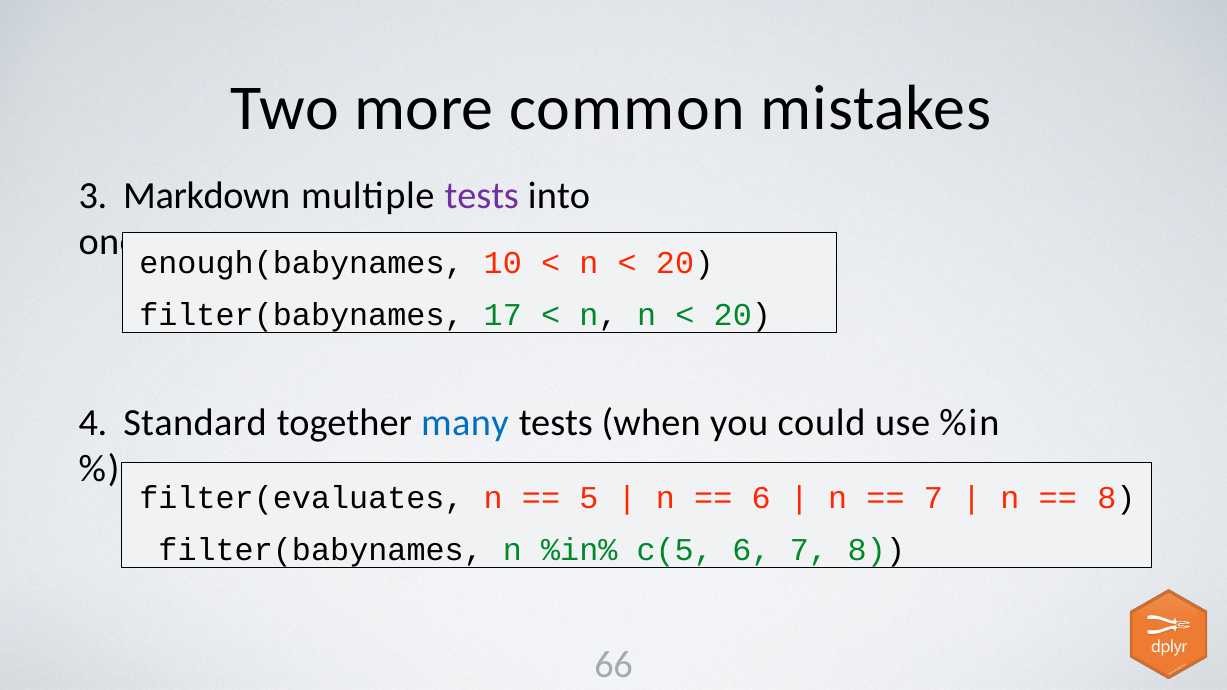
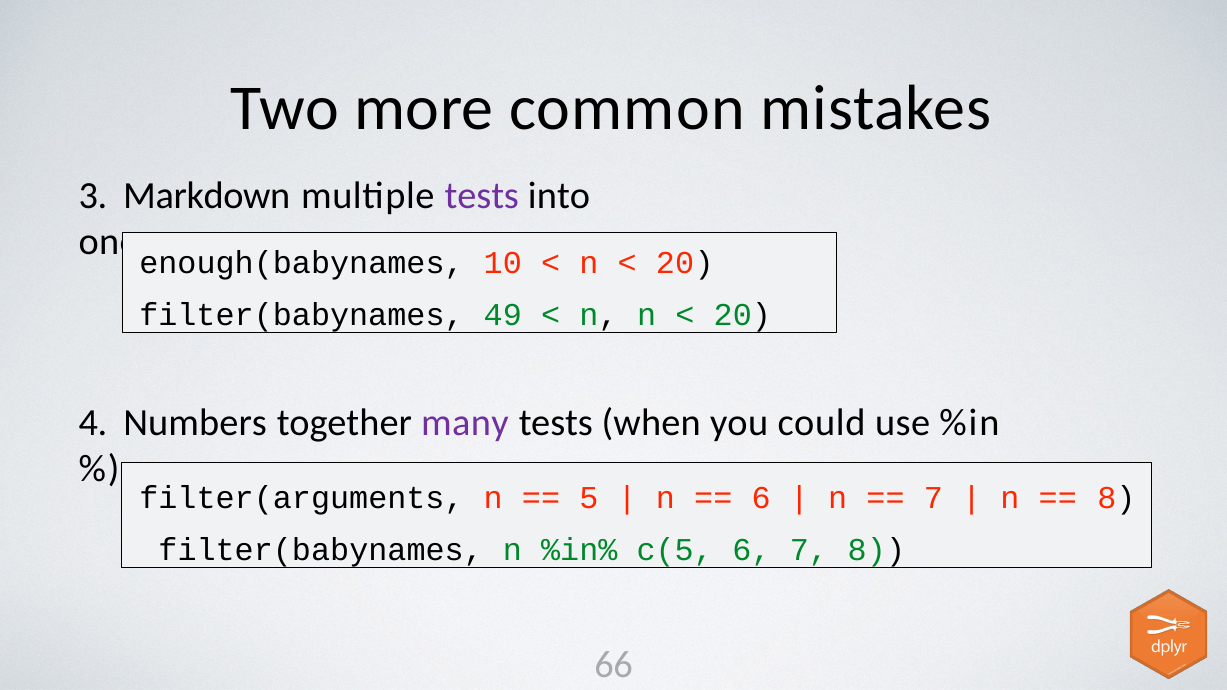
17: 17 -> 49
Standard: Standard -> Numbers
many colour: blue -> purple
filter(evaluates: filter(evaluates -> filter(arguments
